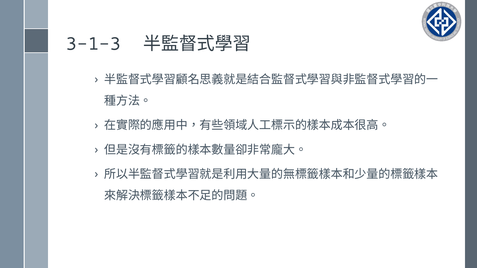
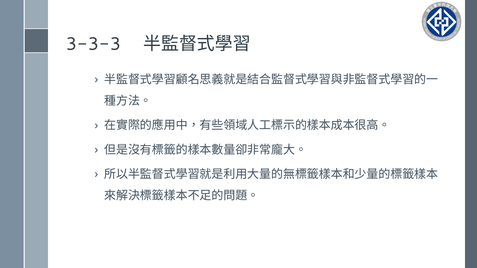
3-1-3: 3-1-3 -> 3-3-3
